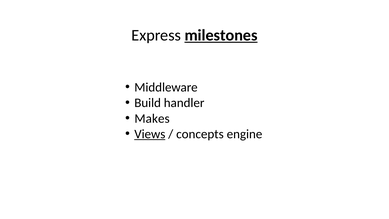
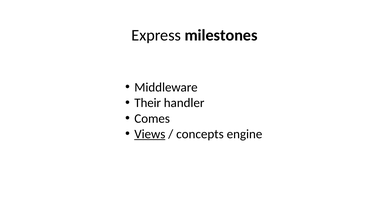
milestones underline: present -> none
Build: Build -> Their
Makes: Makes -> Comes
